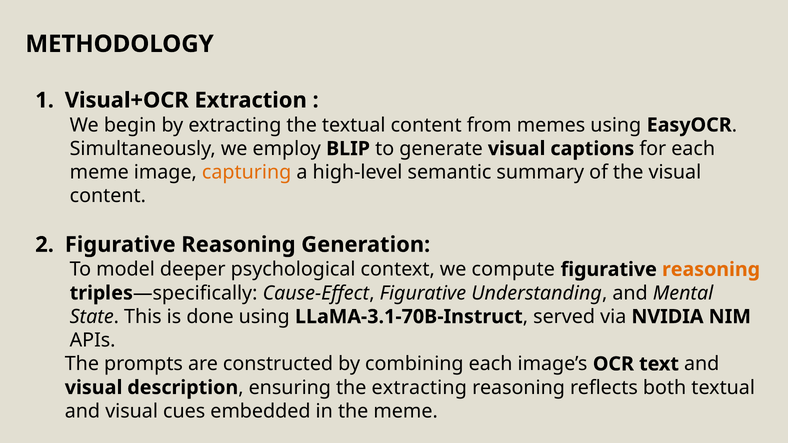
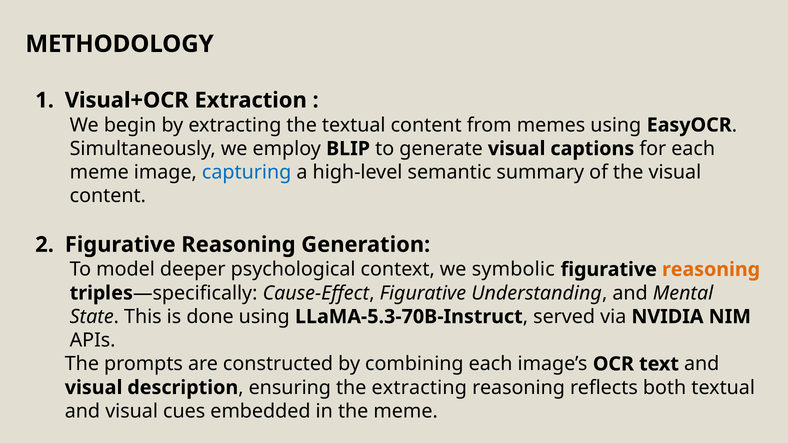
capturing colour: orange -> blue
compute: compute -> symbolic
LLaMA-3.1-70B-Instruct: LLaMA-3.1-70B-Instruct -> LLaMA-5.3-70B-Instruct
